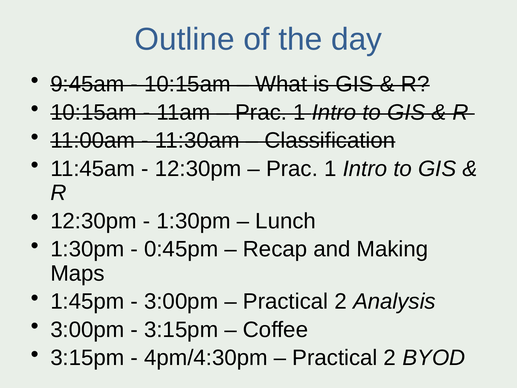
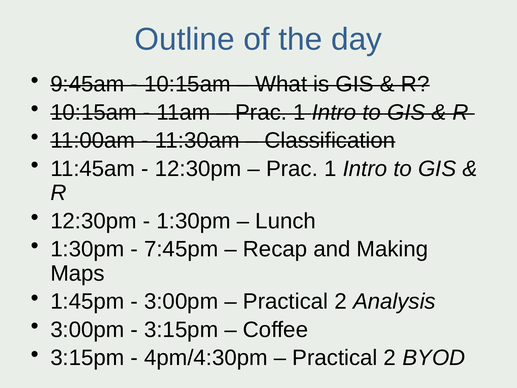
0:45pm: 0:45pm -> 7:45pm
